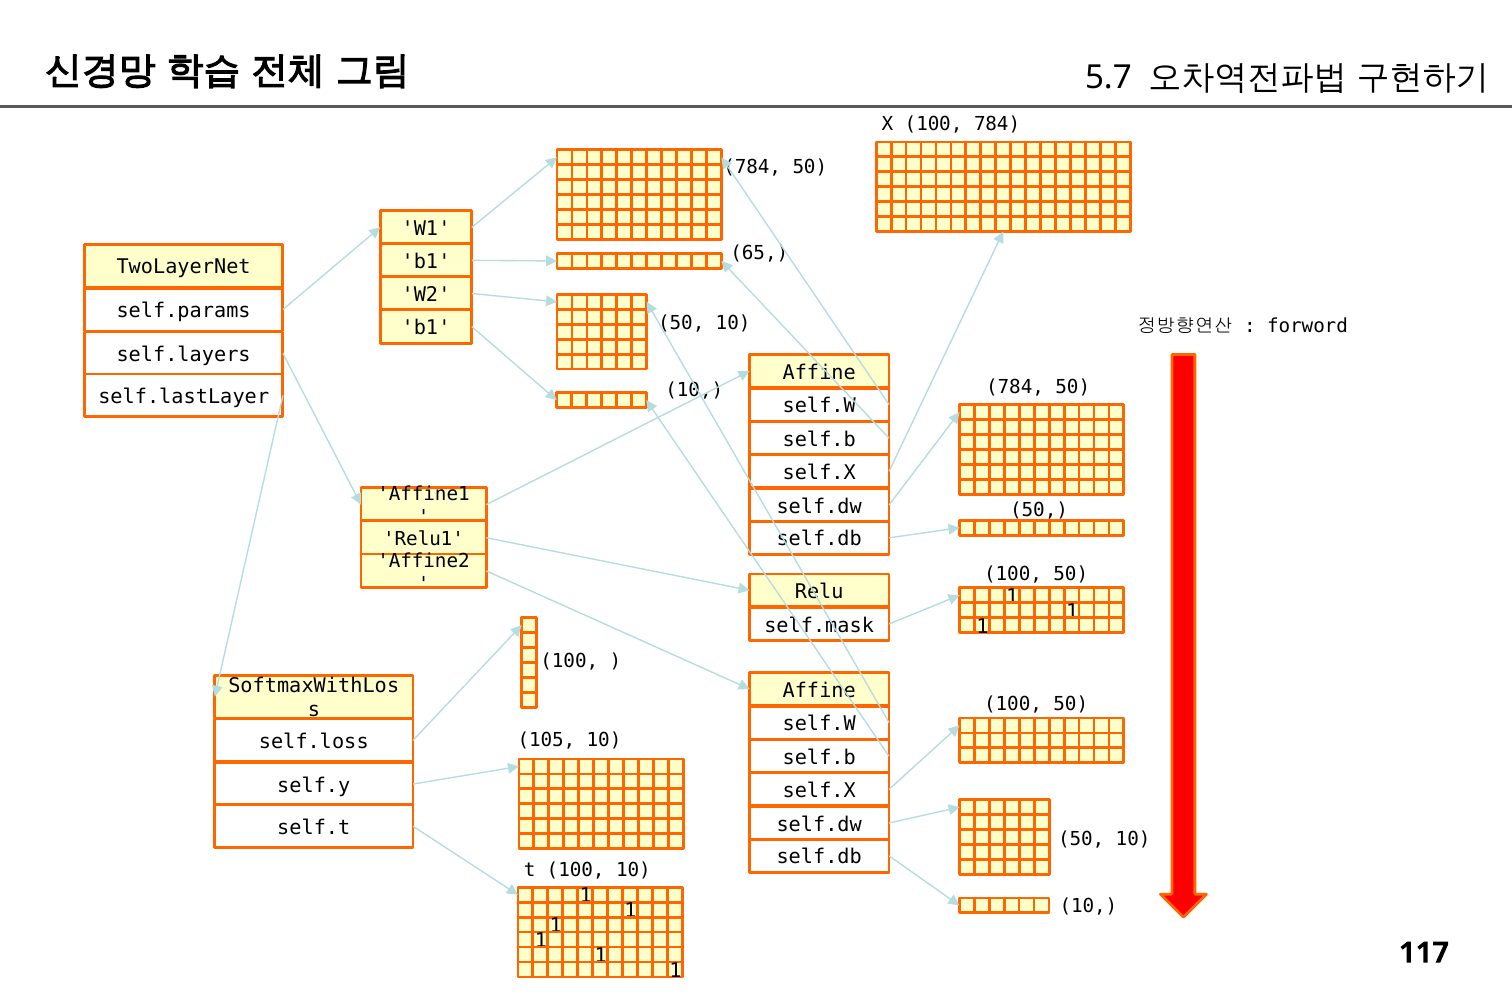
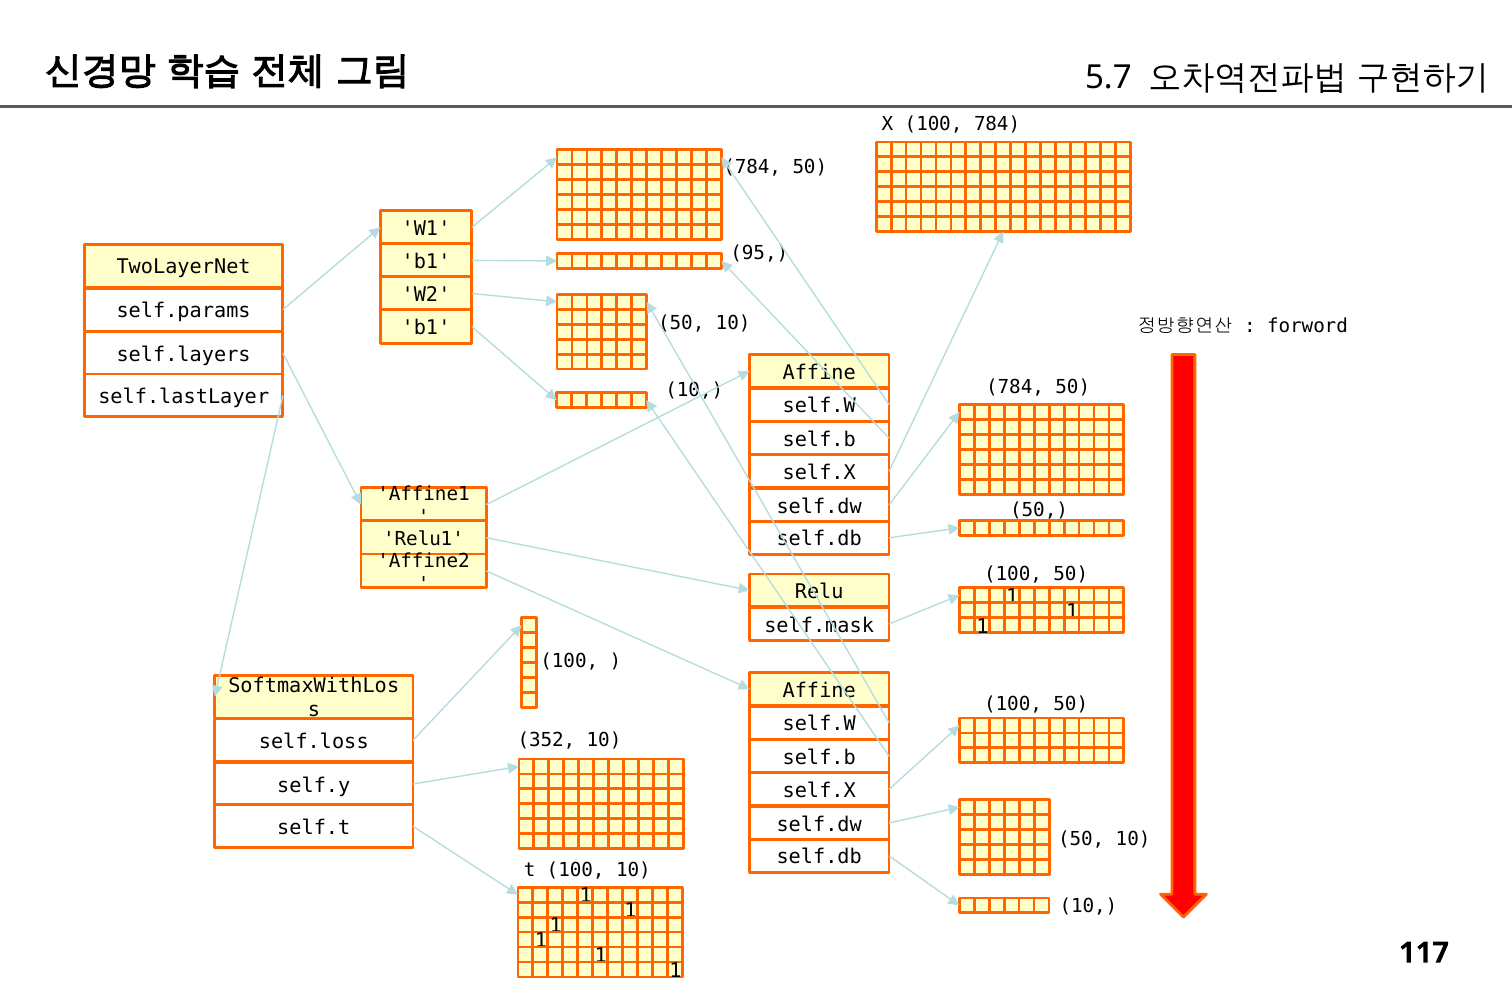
65: 65 -> 95
105: 105 -> 352
